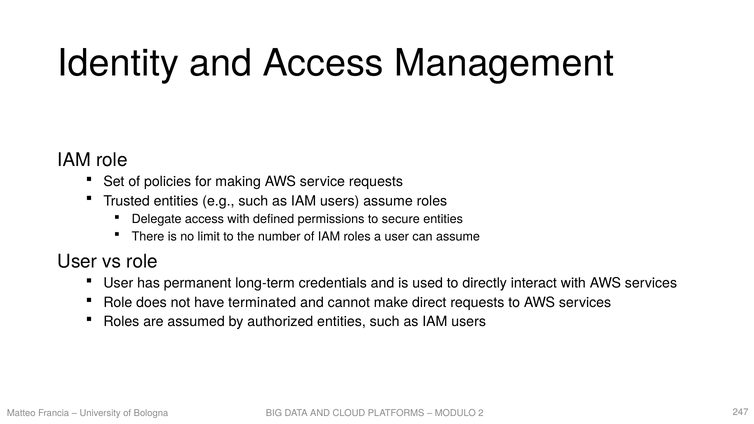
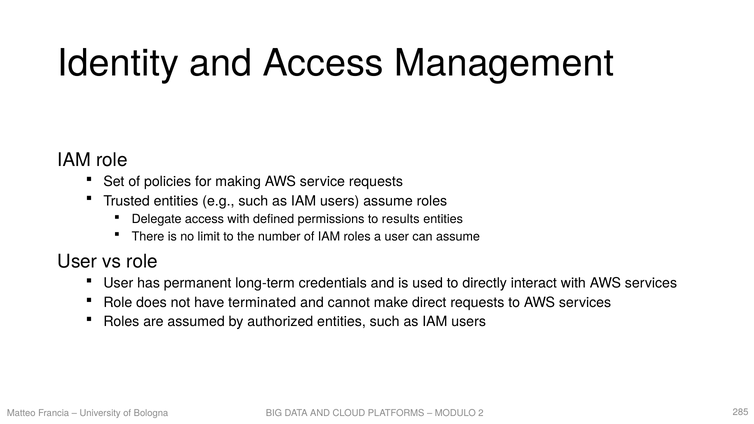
secure: secure -> results
247: 247 -> 285
